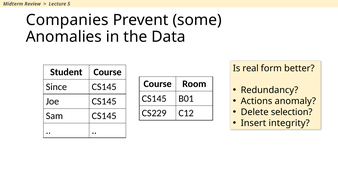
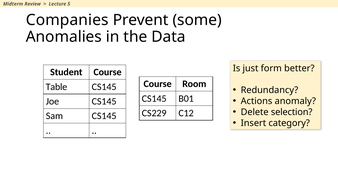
real: real -> just
Since: Since -> Table
integrity: integrity -> category
